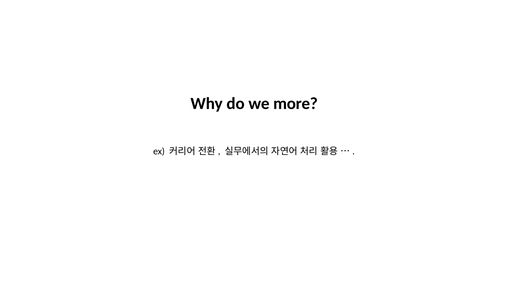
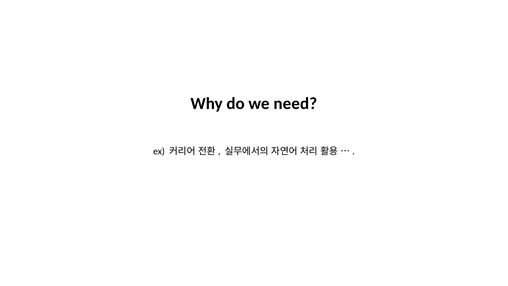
more: more -> need
